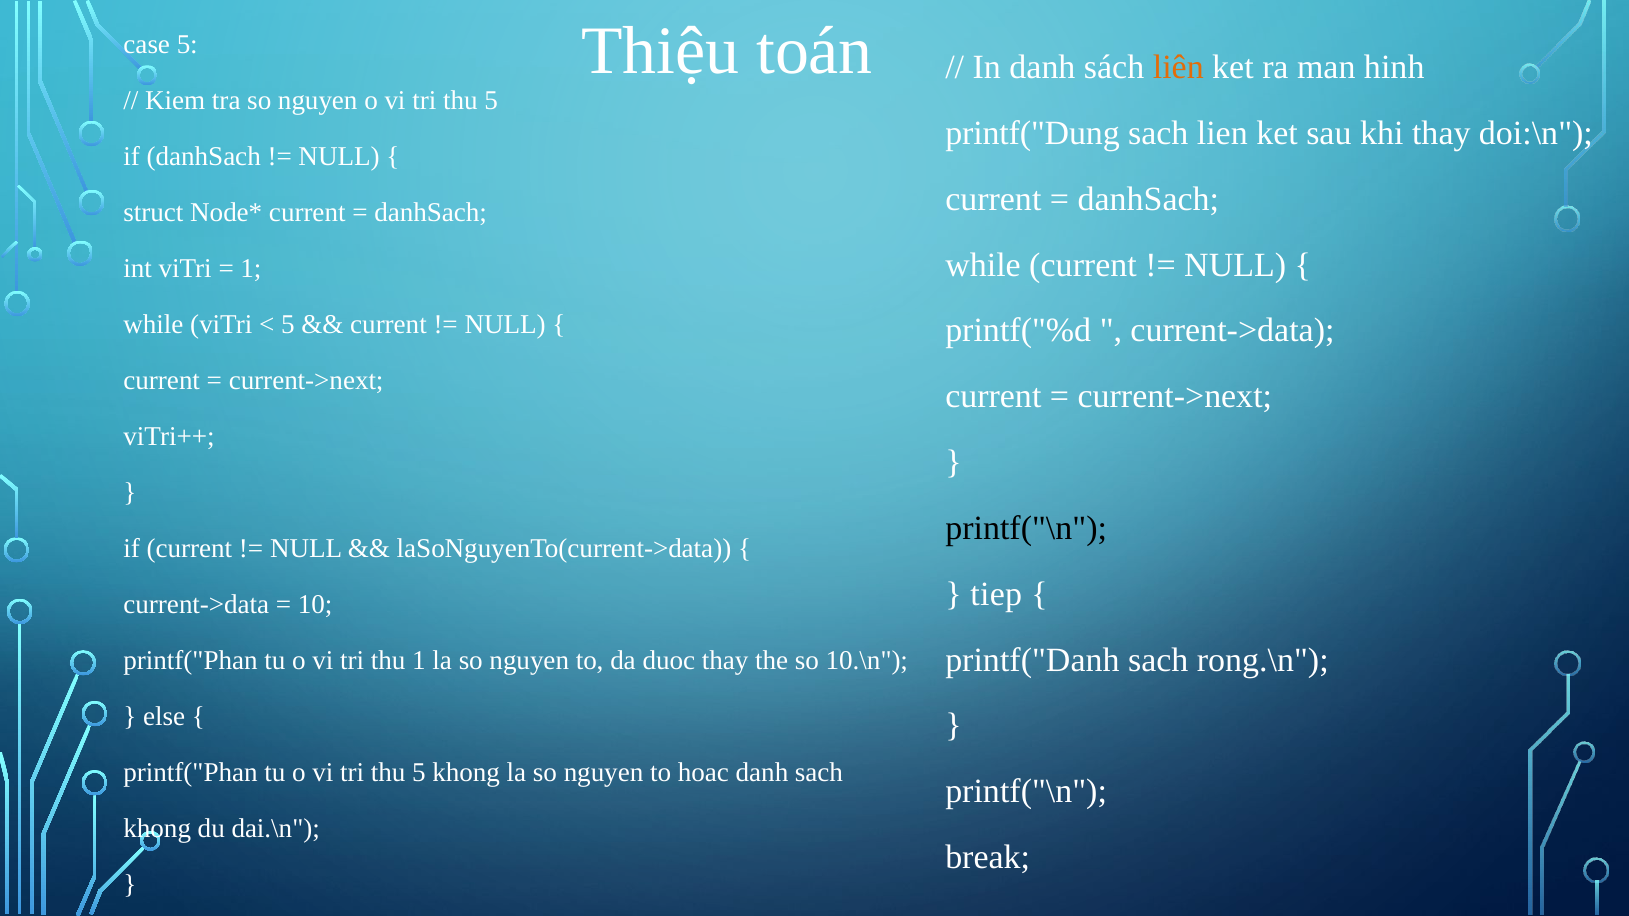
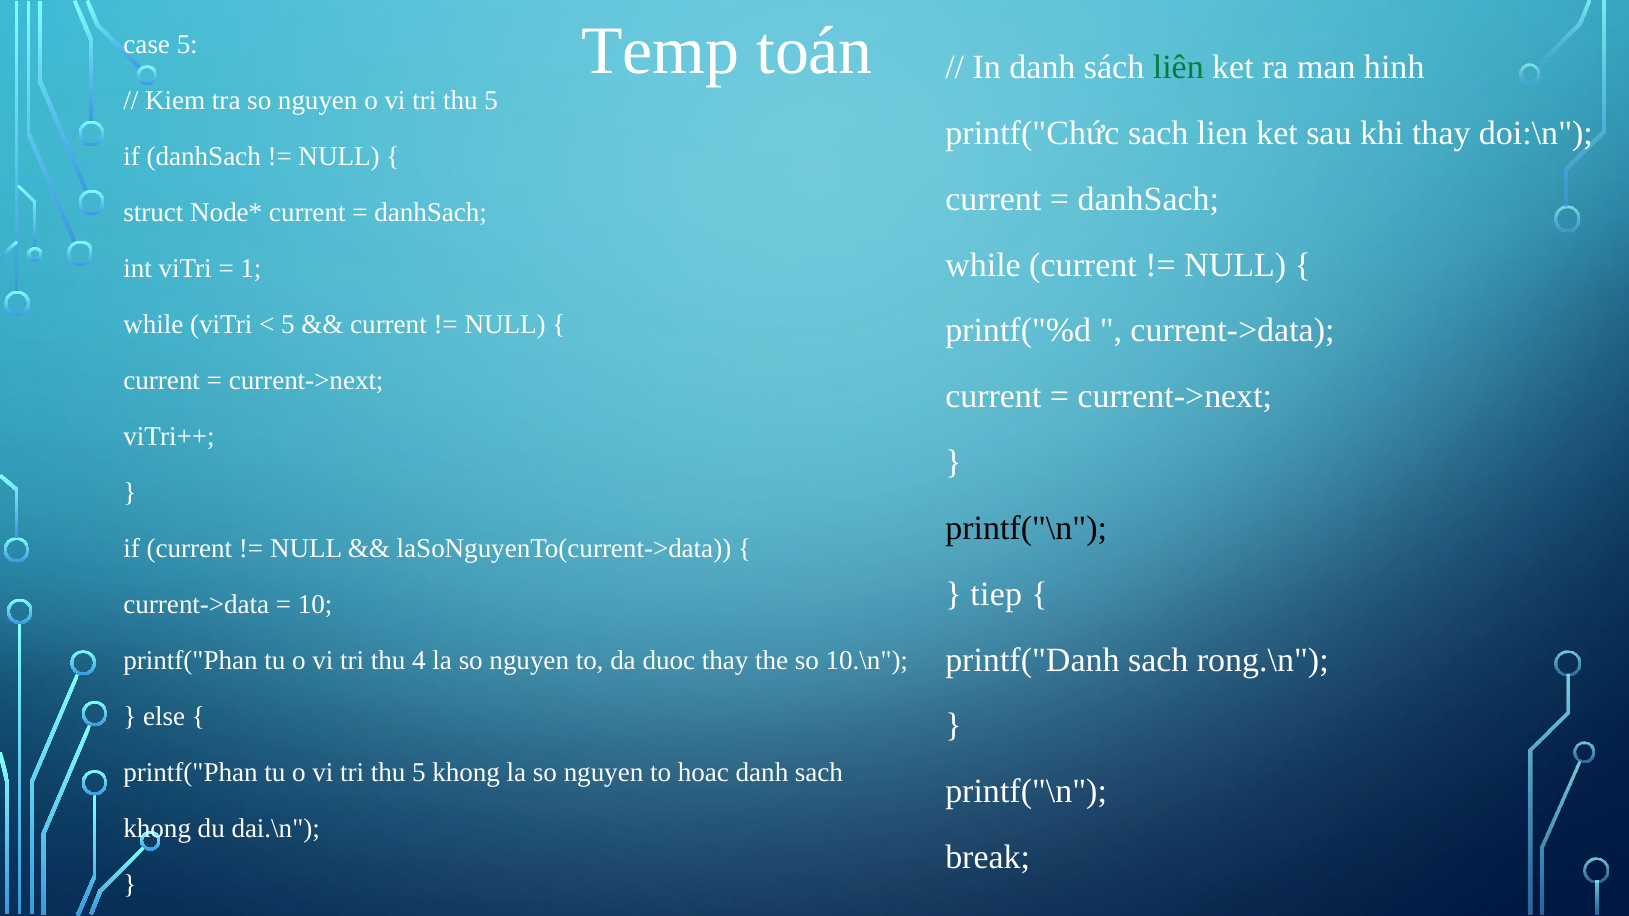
Thiệu: Thiệu -> Temp
liên colour: orange -> green
printf("Dung: printf("Dung -> printf("Chức
thu 1: 1 -> 4
